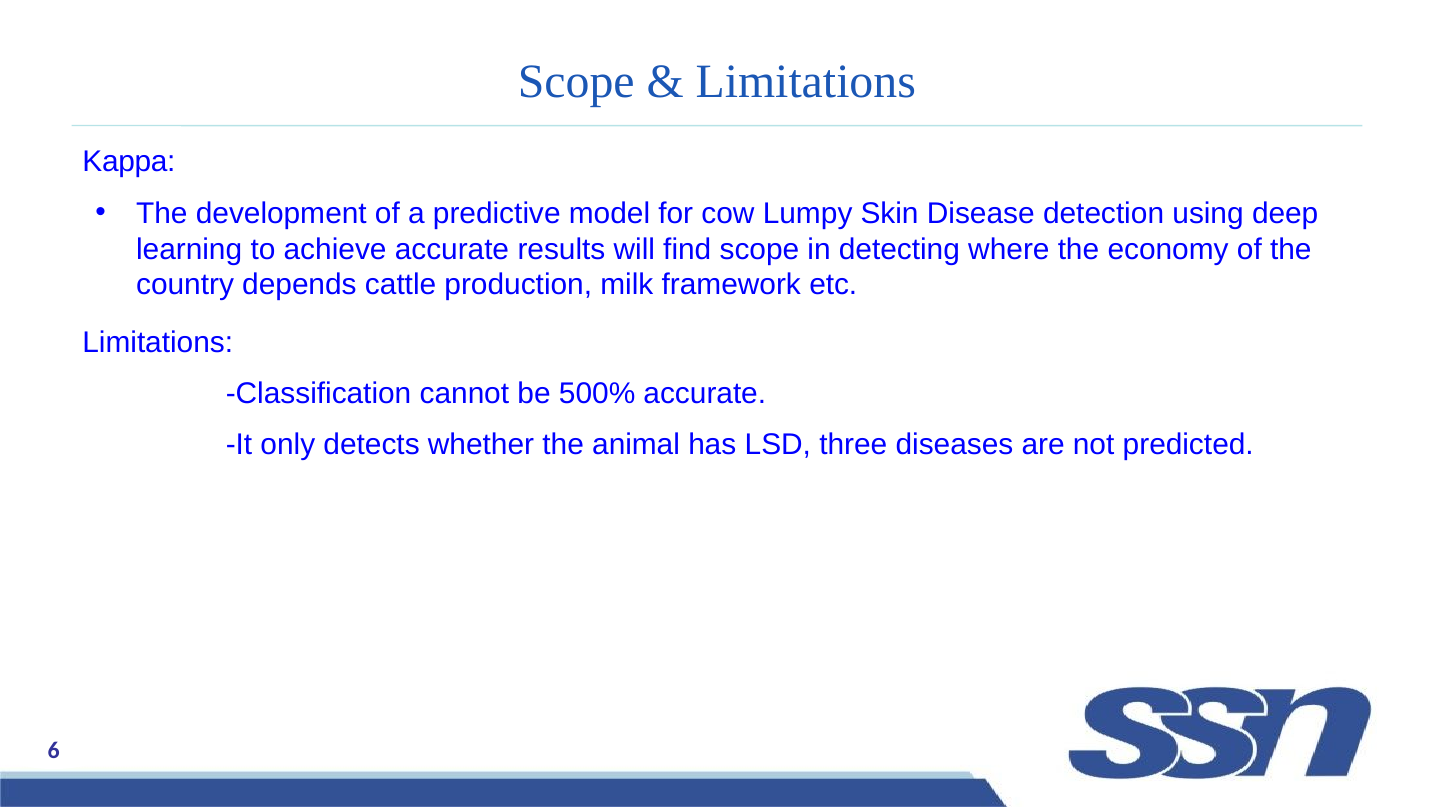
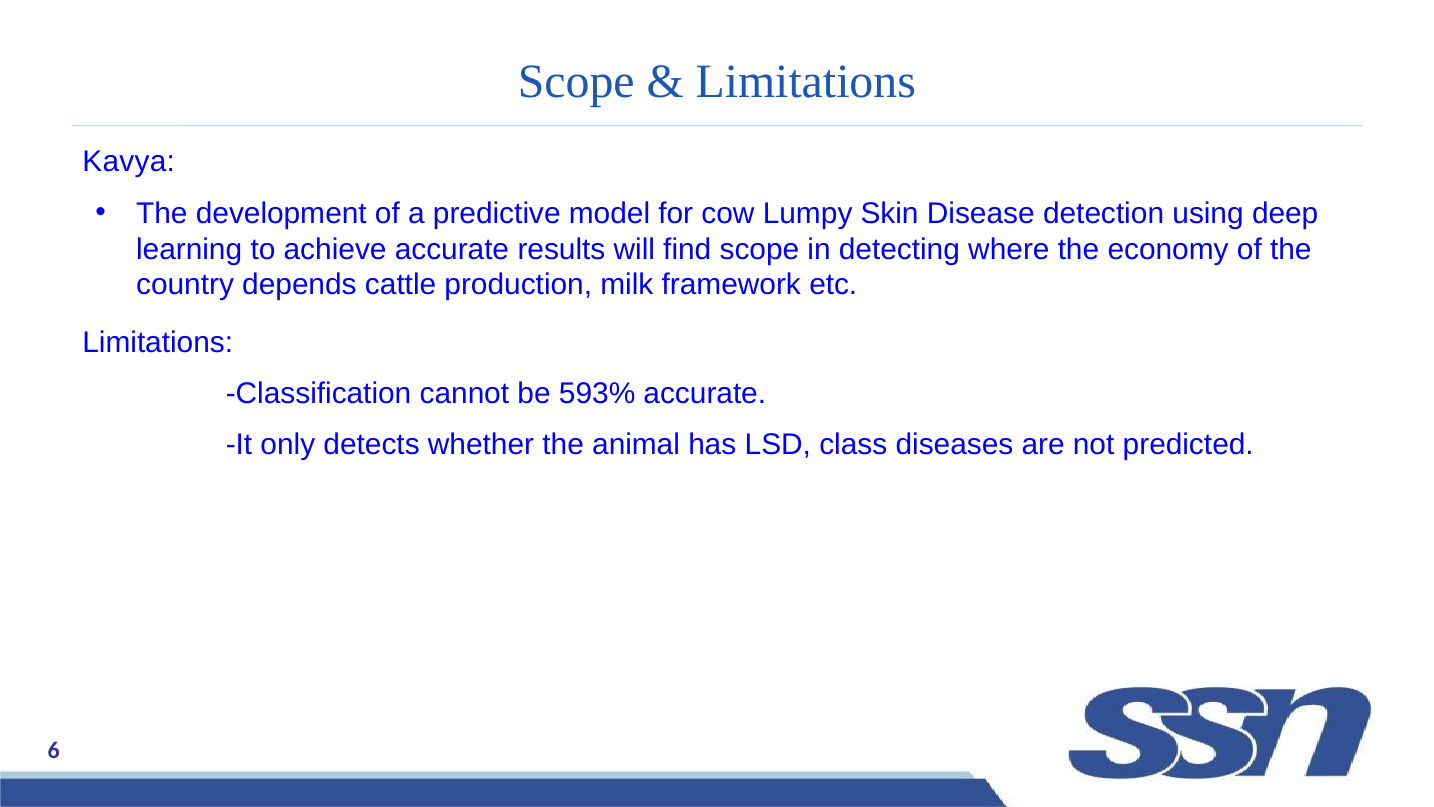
Kappa: Kappa -> Kavya
500%: 500% -> 593%
three: three -> class
